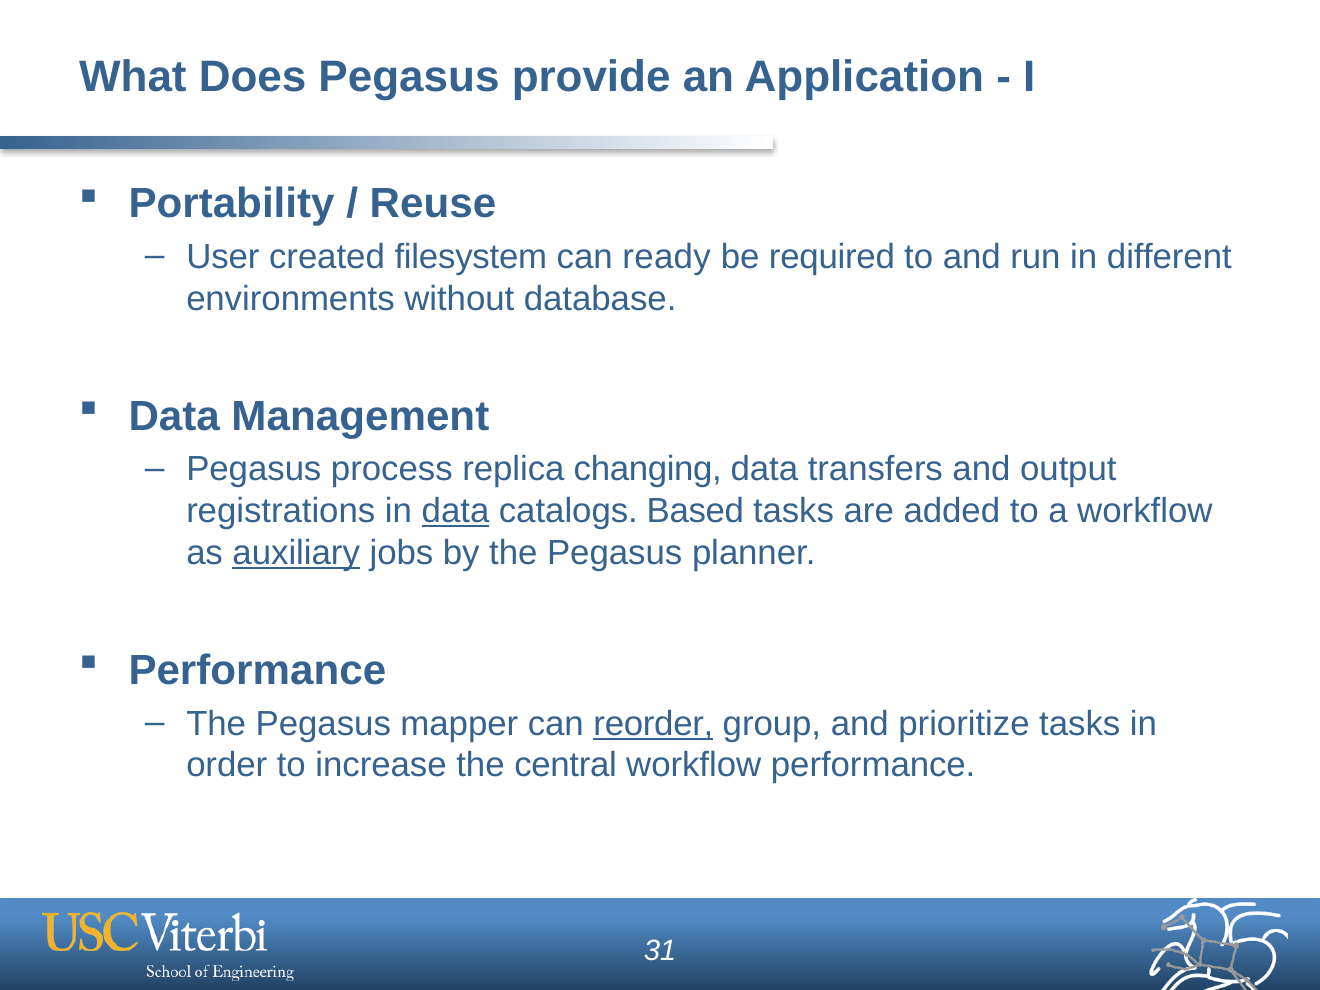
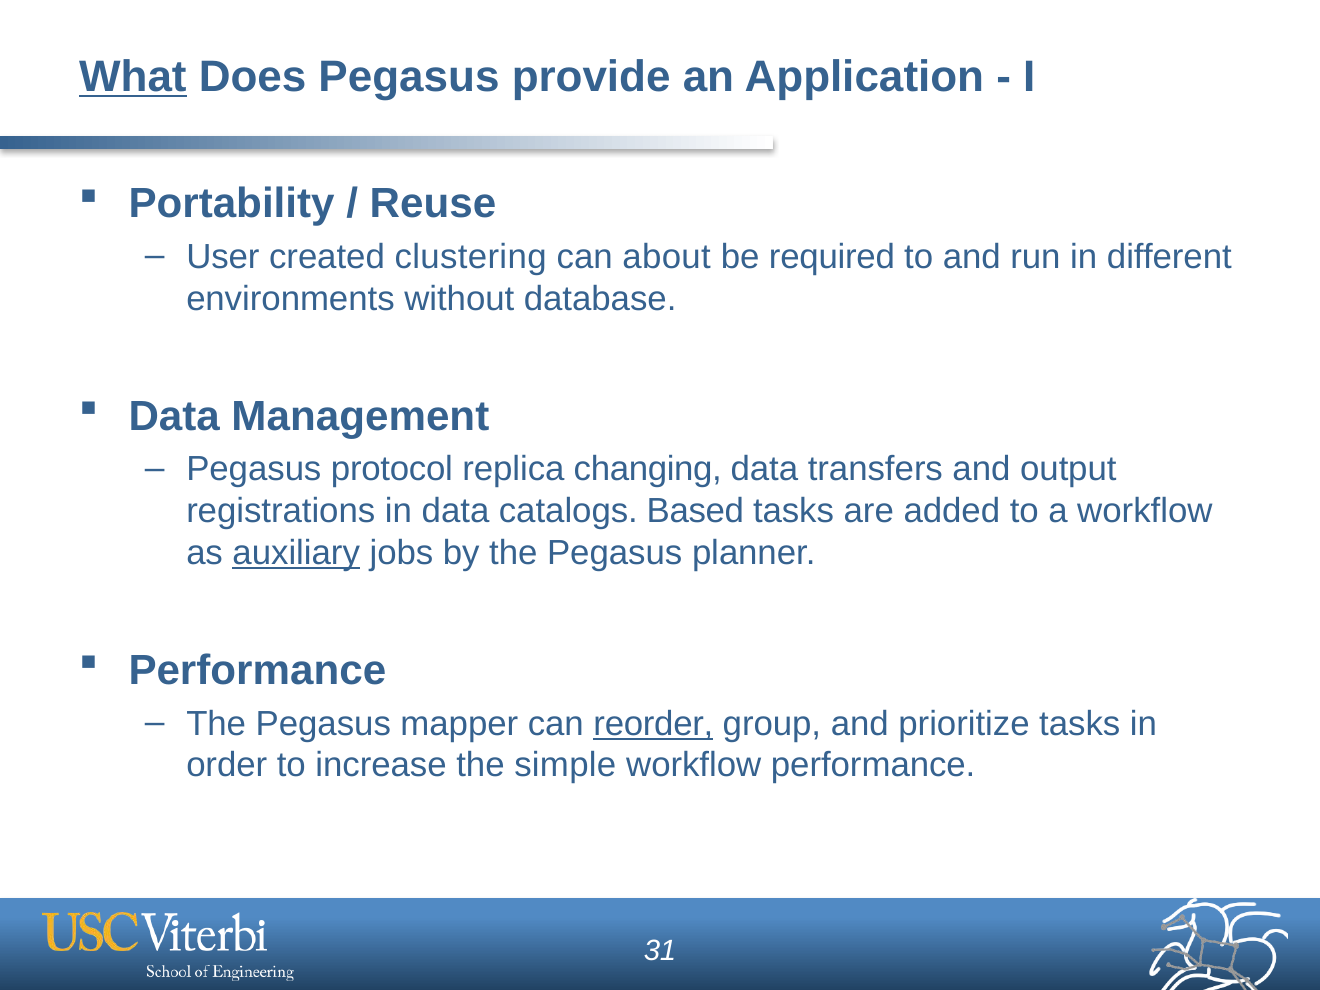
What underline: none -> present
filesystem: filesystem -> clustering
ready: ready -> about
process: process -> protocol
data at (456, 511) underline: present -> none
central: central -> simple
